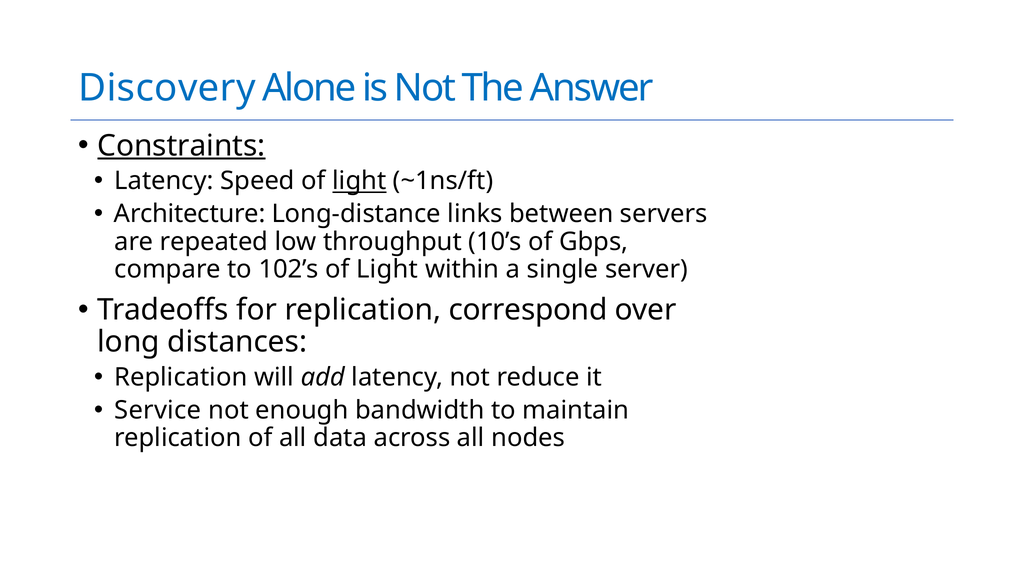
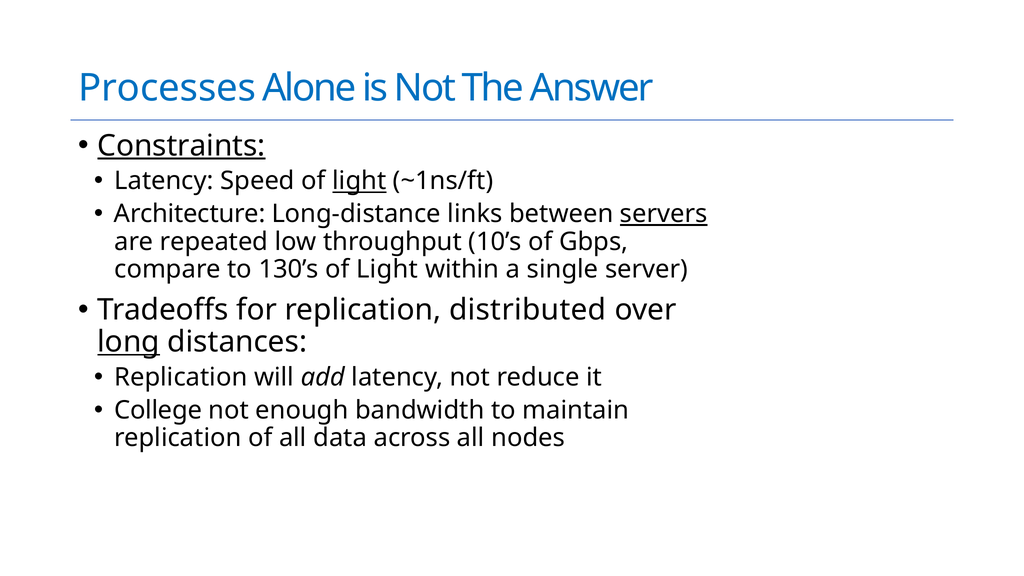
Discovery: Discovery -> Processes
servers underline: none -> present
102’s: 102’s -> 130’s
correspond: correspond -> distributed
long underline: none -> present
Service: Service -> College
